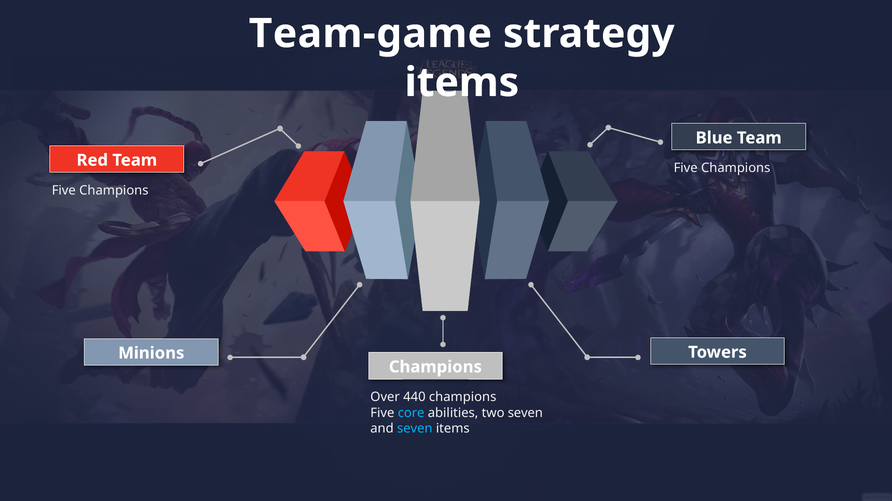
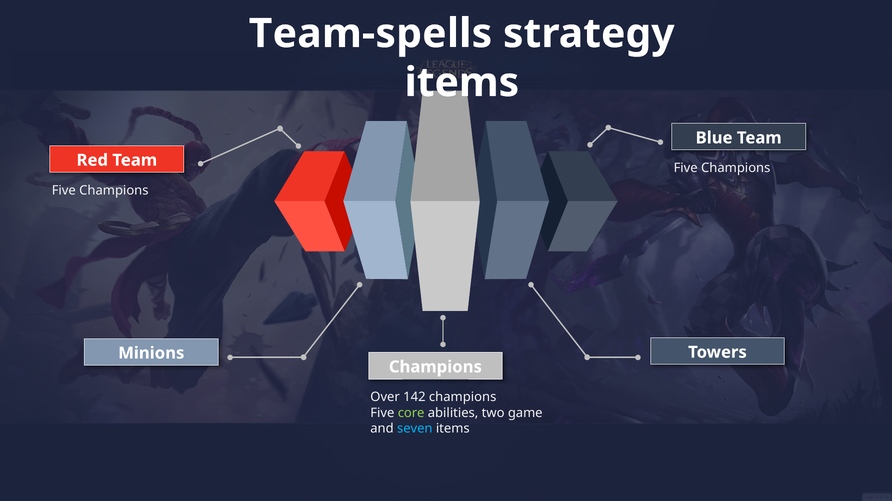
Team-game: Team-game -> Team-spells
440: 440 -> 142
core colour: light blue -> light green
two seven: seven -> game
